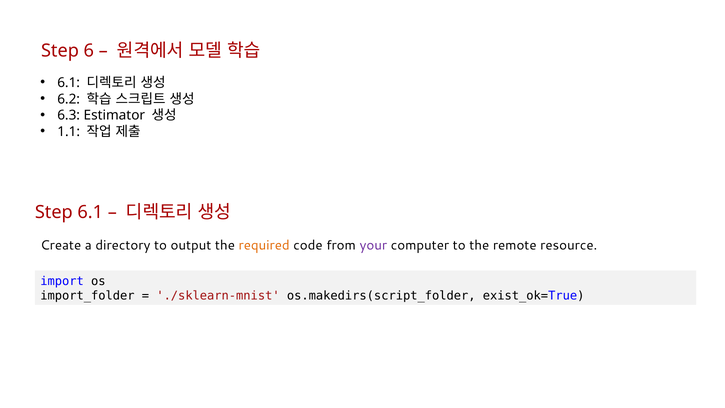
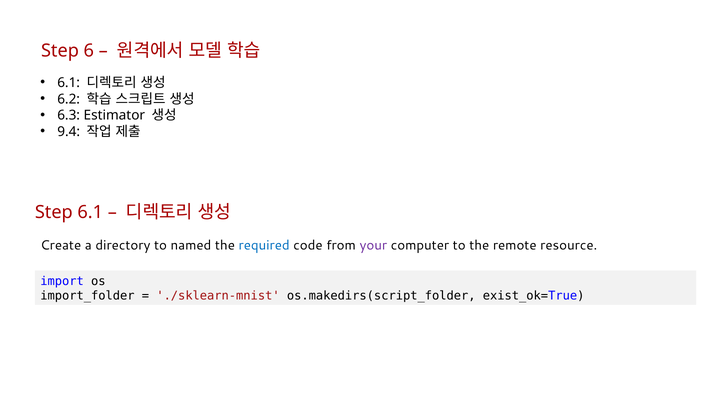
1.1: 1.1 -> 9.4
output: output -> named
required colour: orange -> blue
